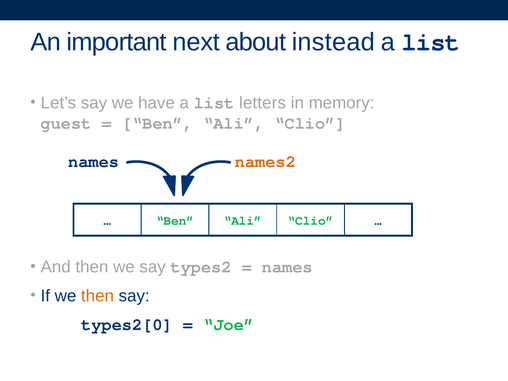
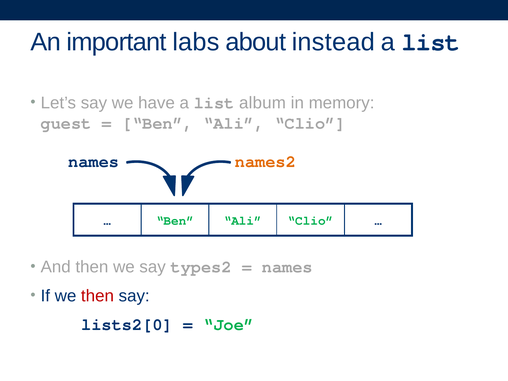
next: next -> labs
letters: letters -> album
then at (97, 296) colour: orange -> red
types2[0: types2[0 -> lists2[0
